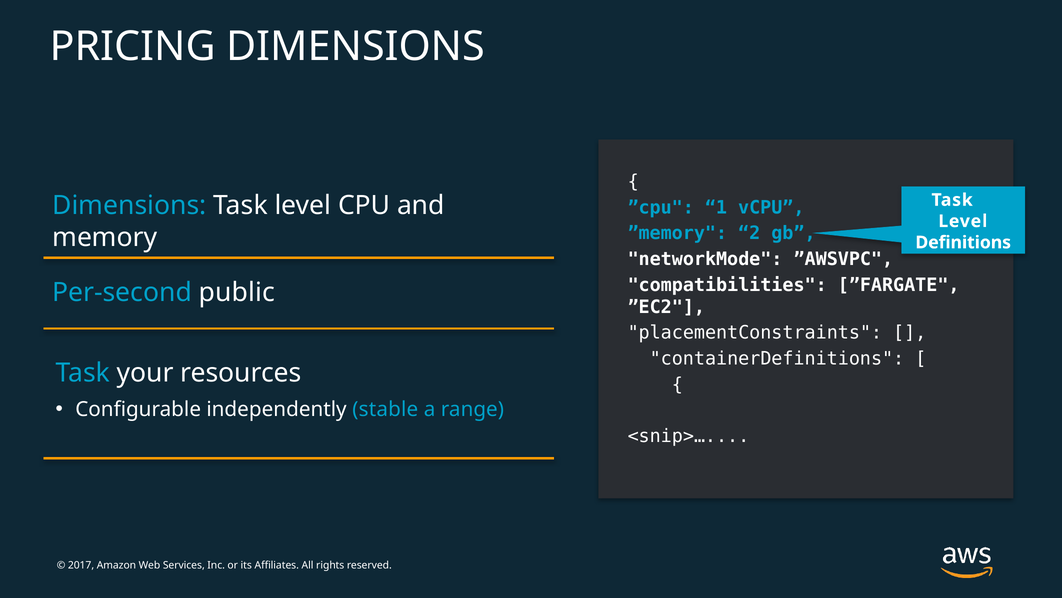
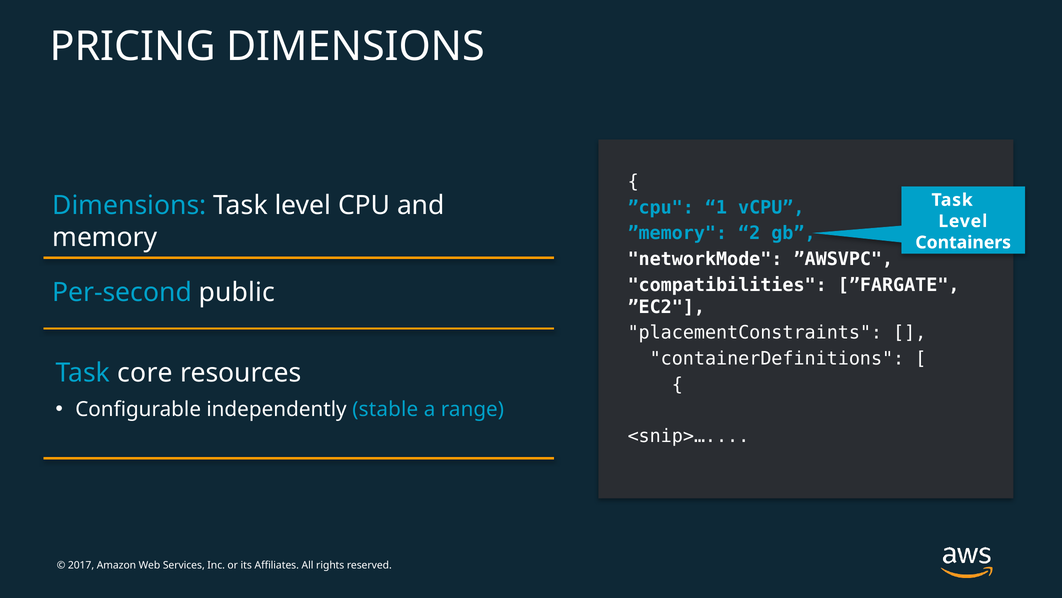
Definitions: Definitions -> Containers
your: your -> core
